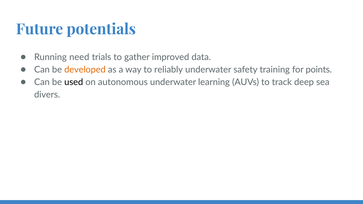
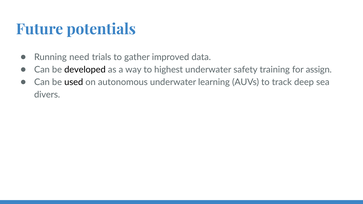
developed colour: orange -> black
reliably: reliably -> highest
points: points -> assign
